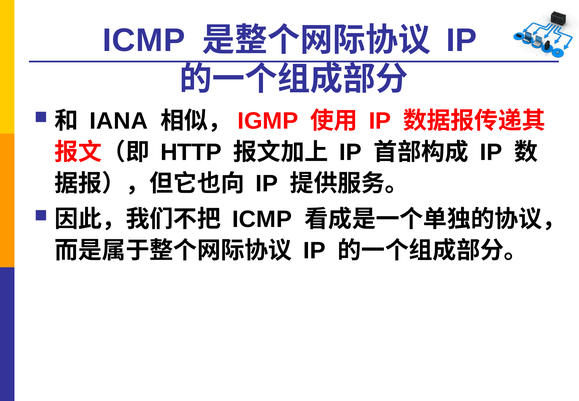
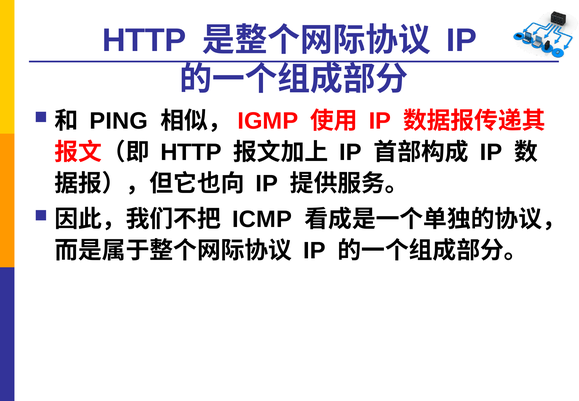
ICMP at (144, 40): ICMP -> HTTP
IANA: IANA -> PING
